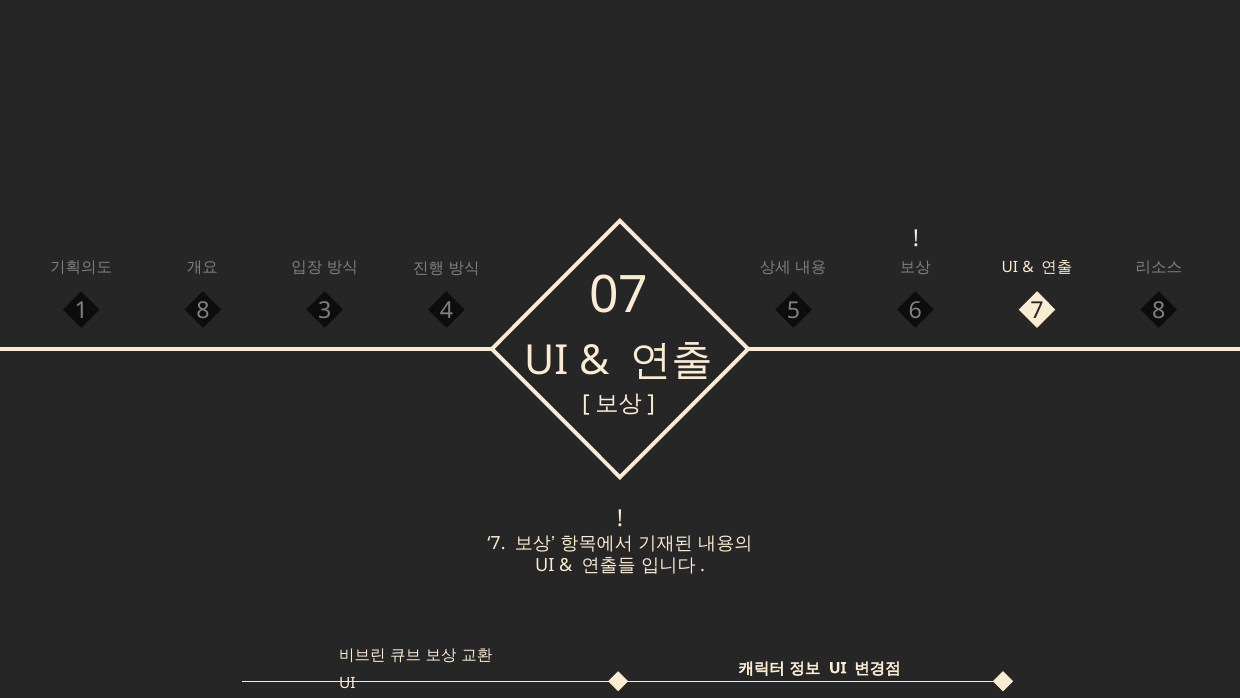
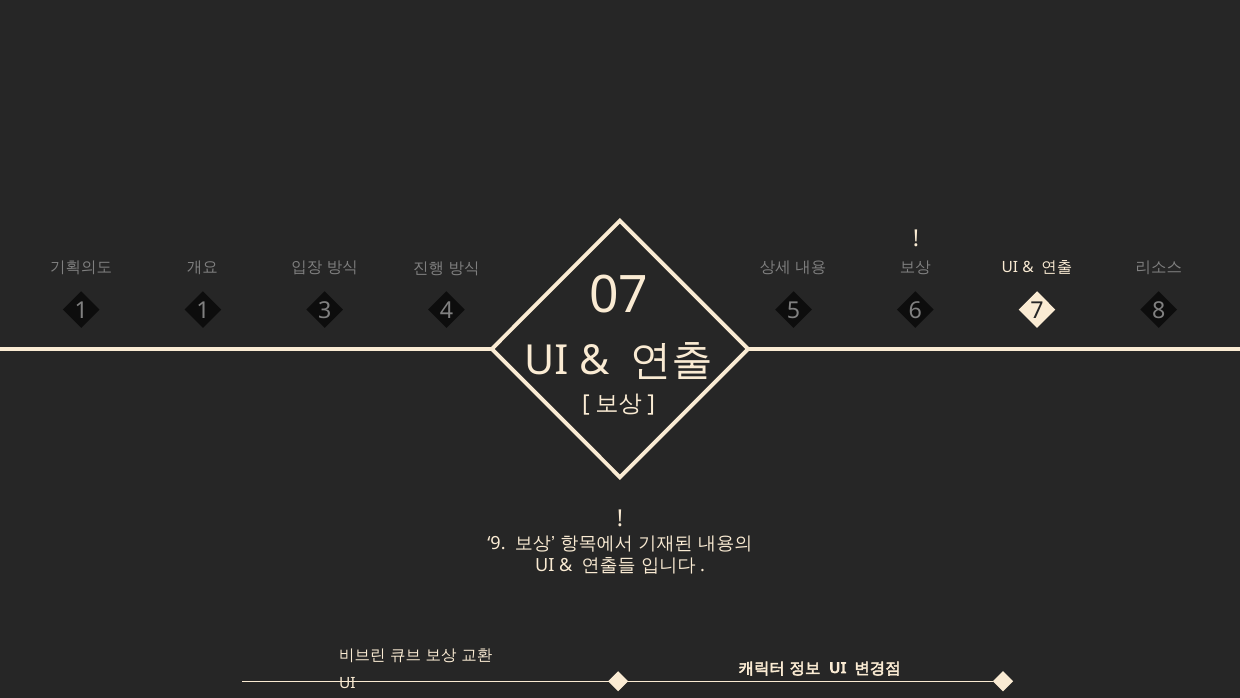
1 8: 8 -> 1
7 at (496, 543): 7 -> 9
